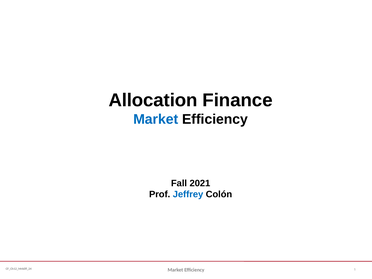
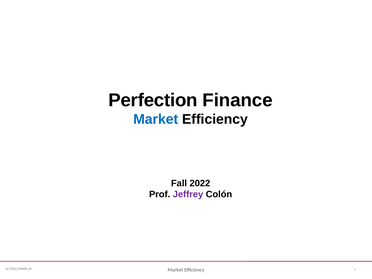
Allocation: Allocation -> Perfection
2021: 2021 -> 2022
Jeffrey colour: blue -> purple
